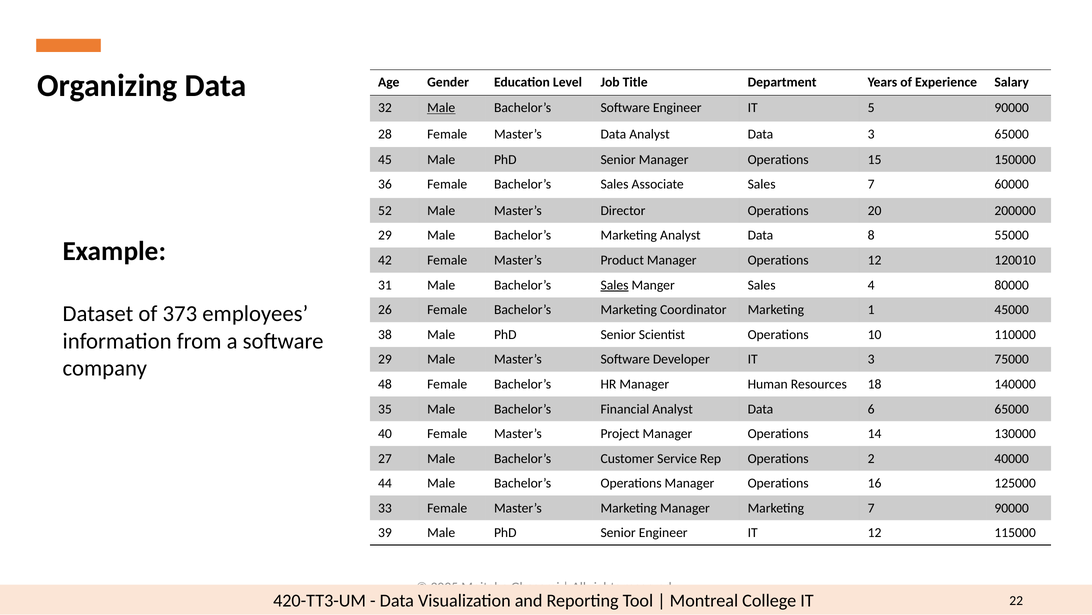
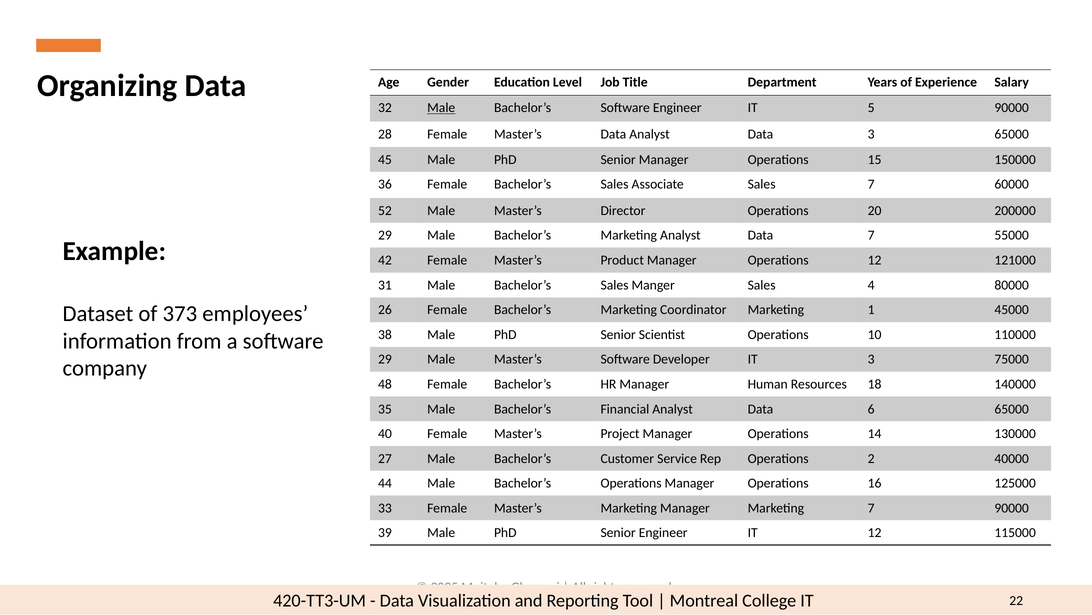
Data 8: 8 -> 7
120010: 120010 -> 121000
Sales at (615, 285) underline: present -> none
